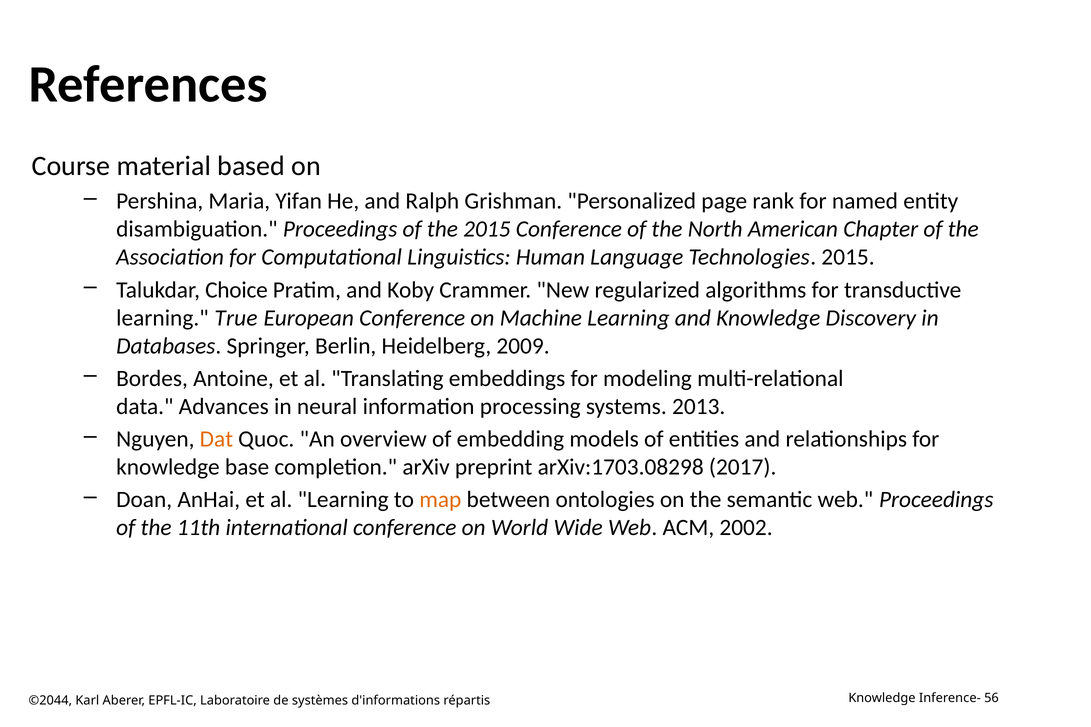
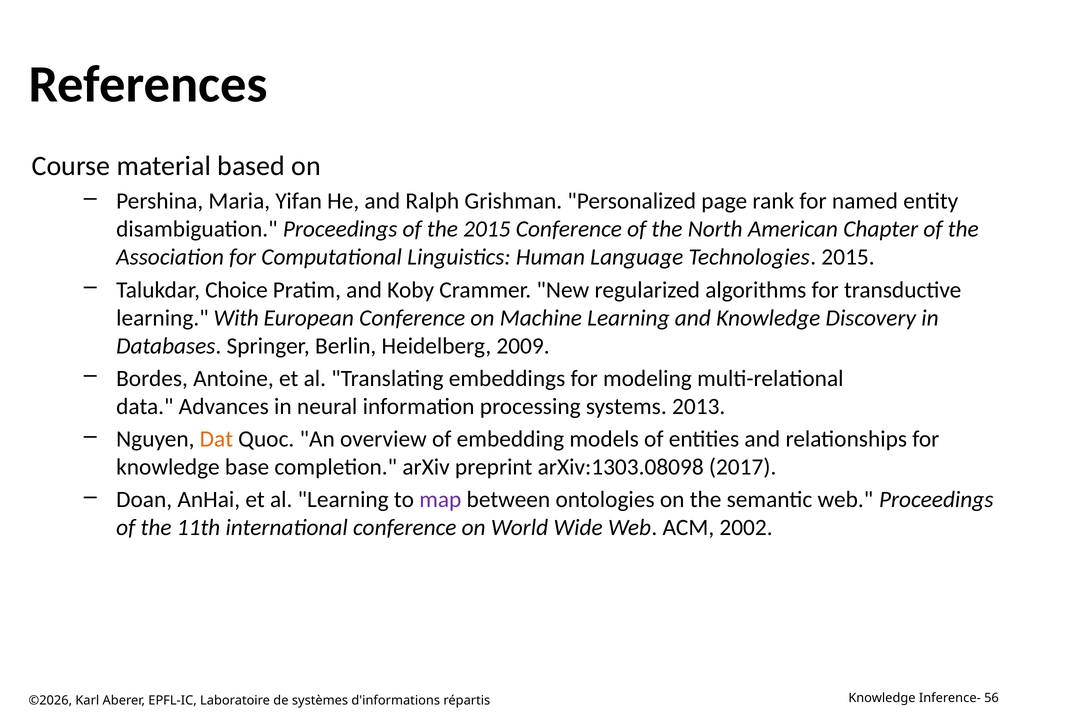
True: True -> With
arXiv:1703.08298: arXiv:1703.08298 -> arXiv:1303.08098
map colour: orange -> purple
©2044: ©2044 -> ©2026
